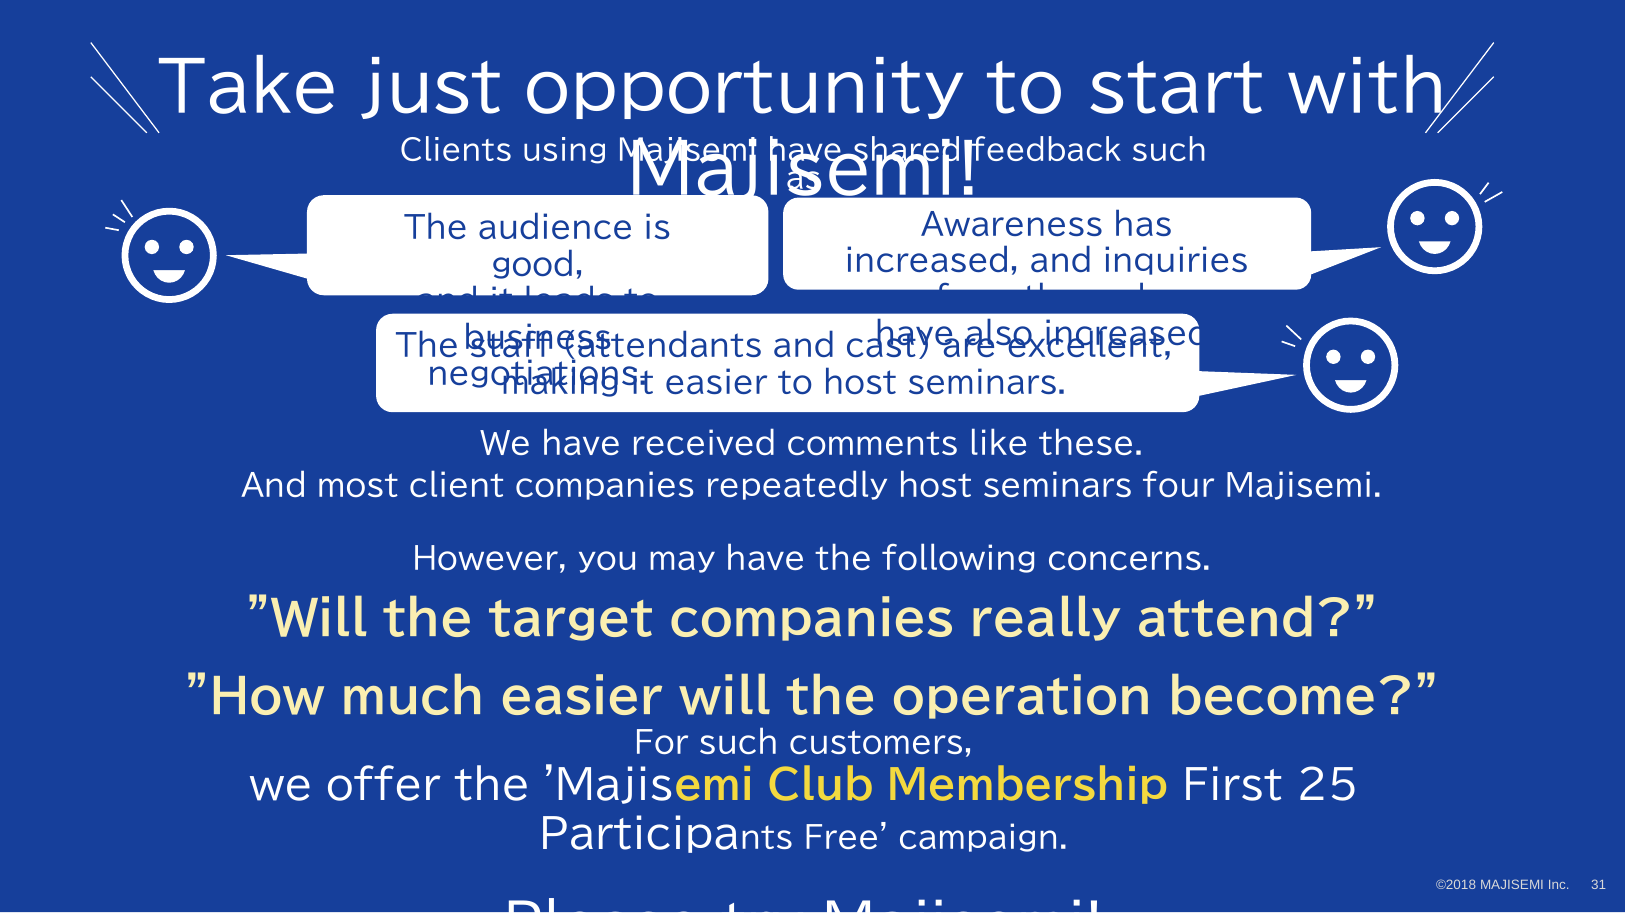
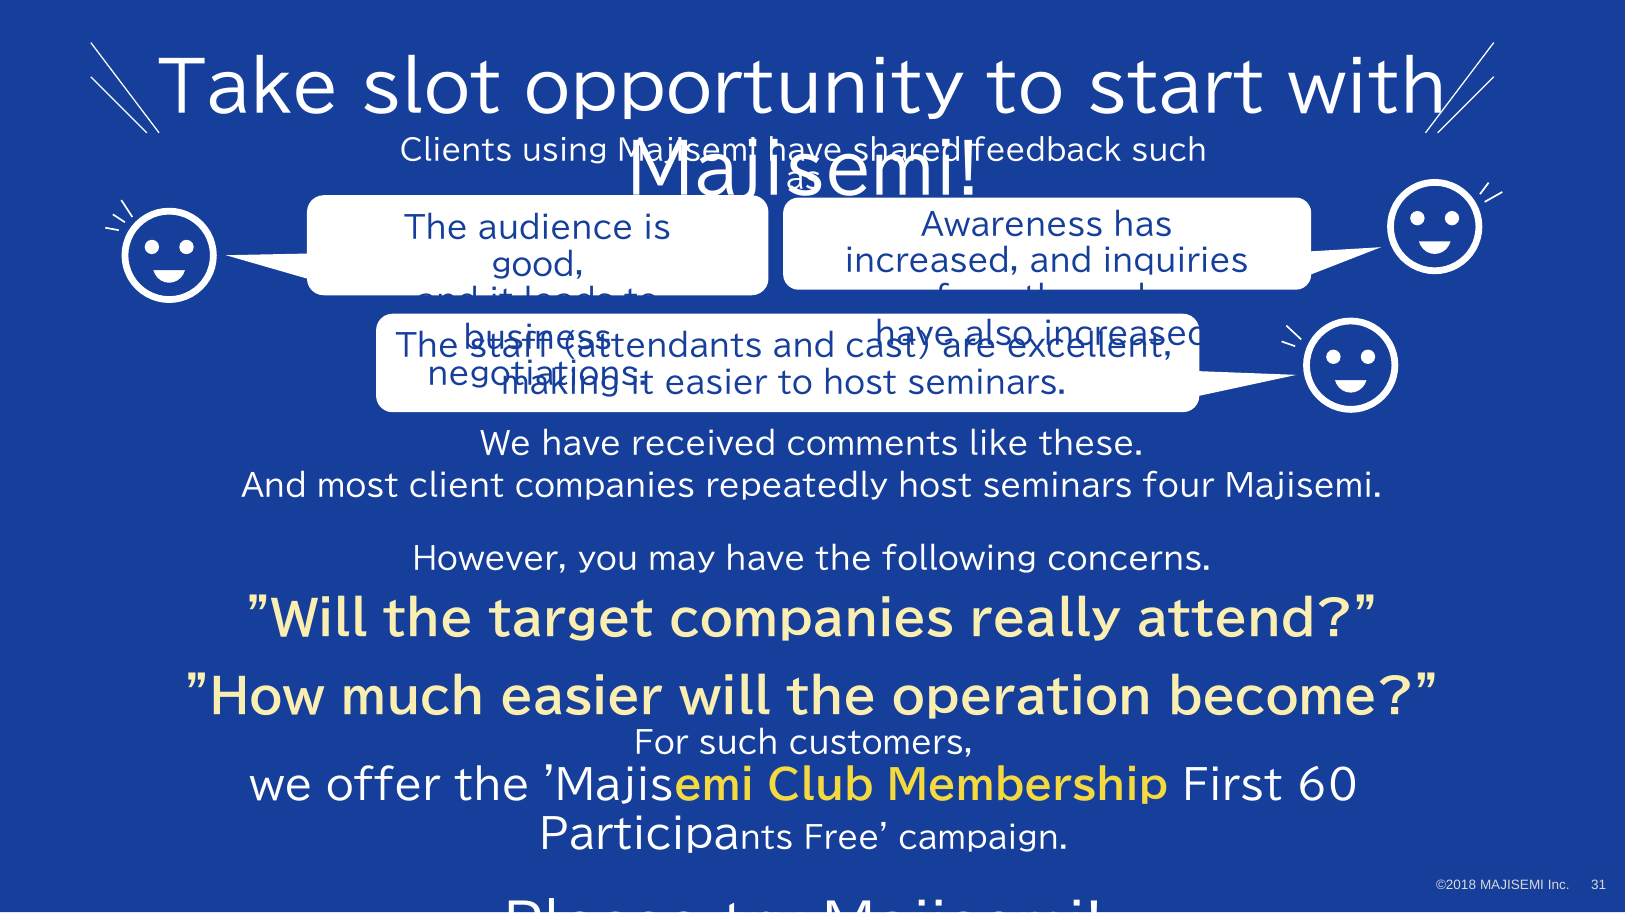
just: just -> slot
25: 25 -> 60
